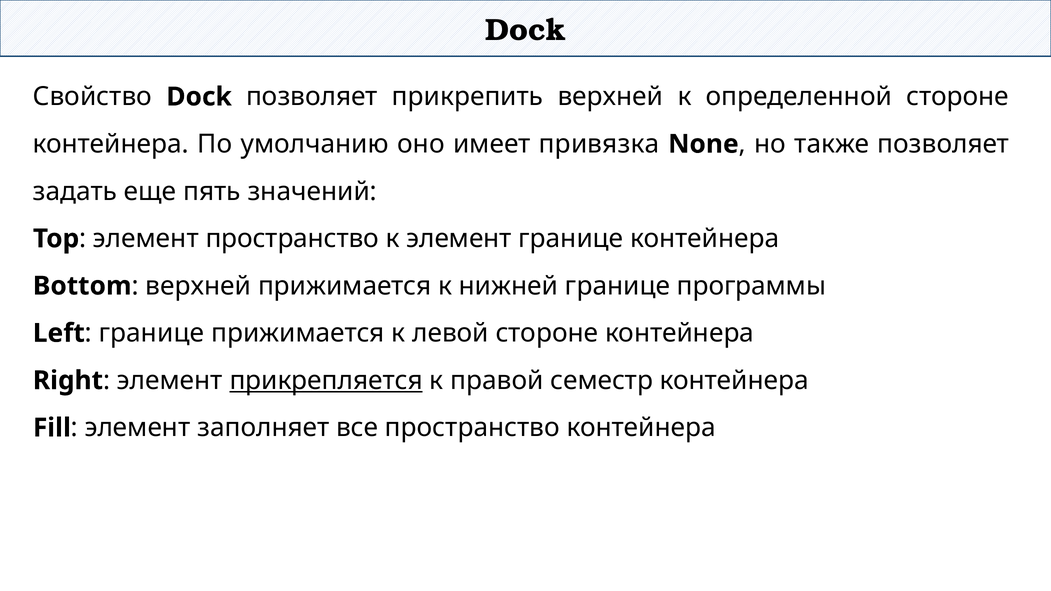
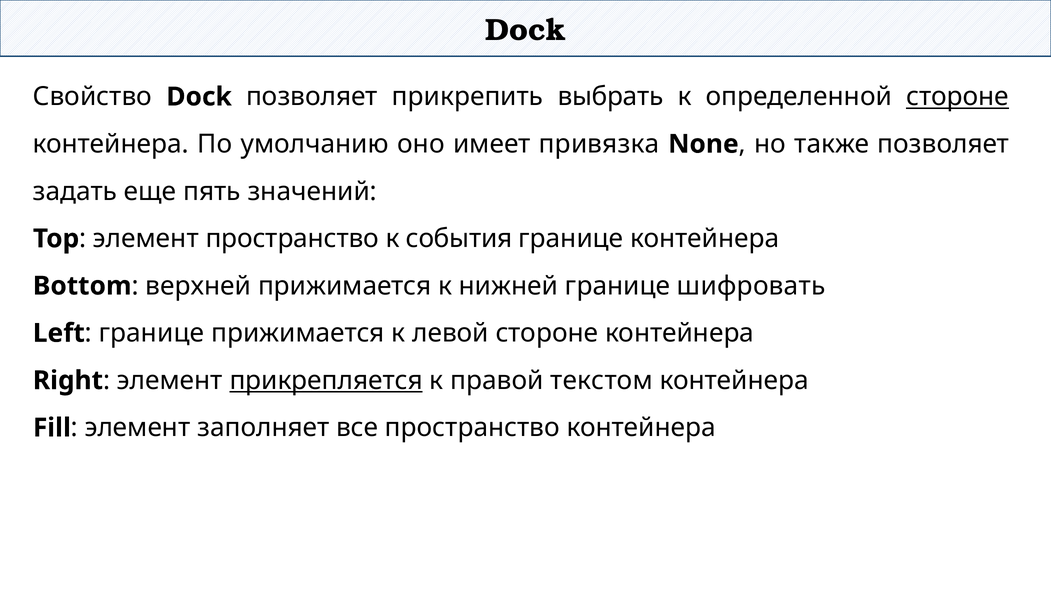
прикрепить верхней: верхней -> выбрать
стороне at (958, 97) underline: none -> present
к элемент: элемент -> события
программы: программы -> шифровать
семестр: семестр -> текстом
